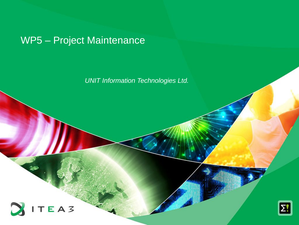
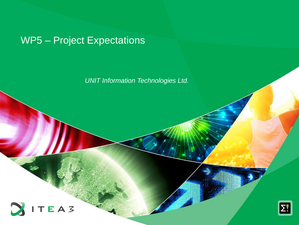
Maintenance: Maintenance -> Expectations
